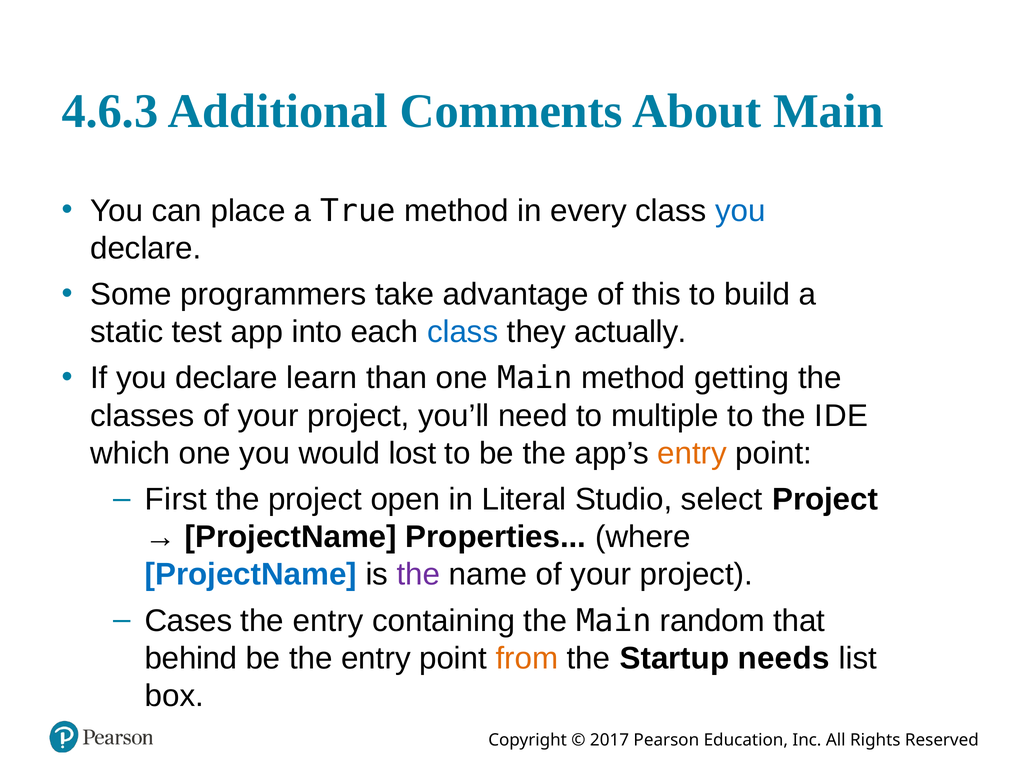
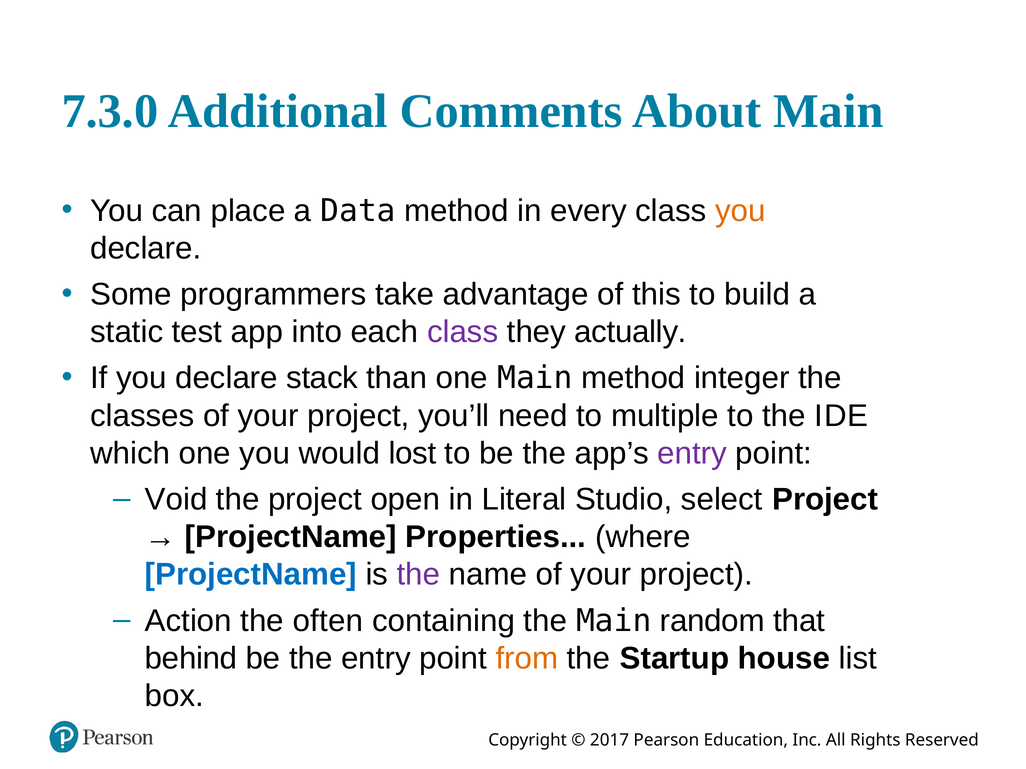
4.6.3: 4.6.3 -> 7.3.0
True: True -> Data
you at (740, 211) colour: blue -> orange
class at (463, 332) colour: blue -> purple
learn: learn -> stack
getting: getting -> integer
entry at (692, 454) colour: orange -> purple
First: First -> Void
Cases: Cases -> Action
entry at (328, 621): entry -> often
needs: needs -> house
